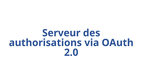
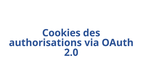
Serveur: Serveur -> Cookies
